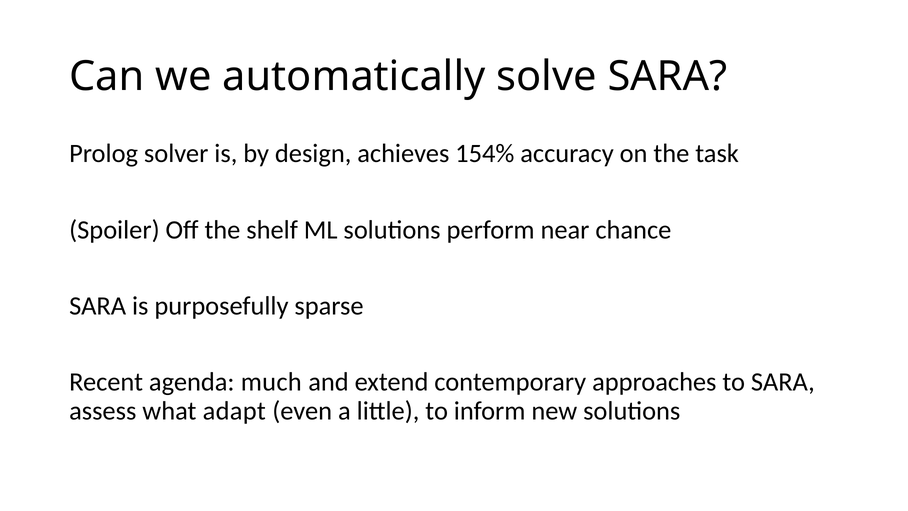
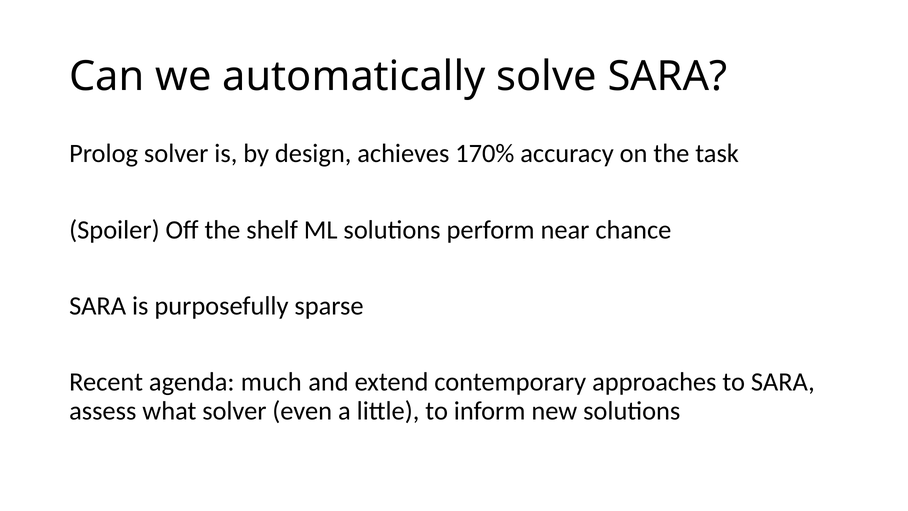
154%: 154% -> 170%
what adapt: adapt -> solver
